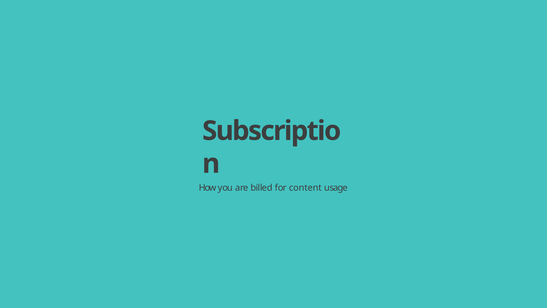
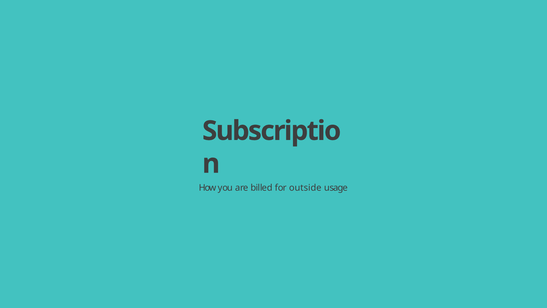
content: content -> outside
